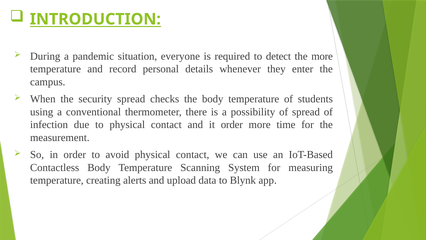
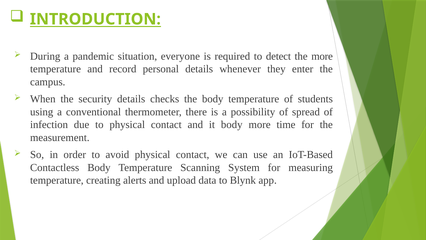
security spread: spread -> details
it order: order -> body
